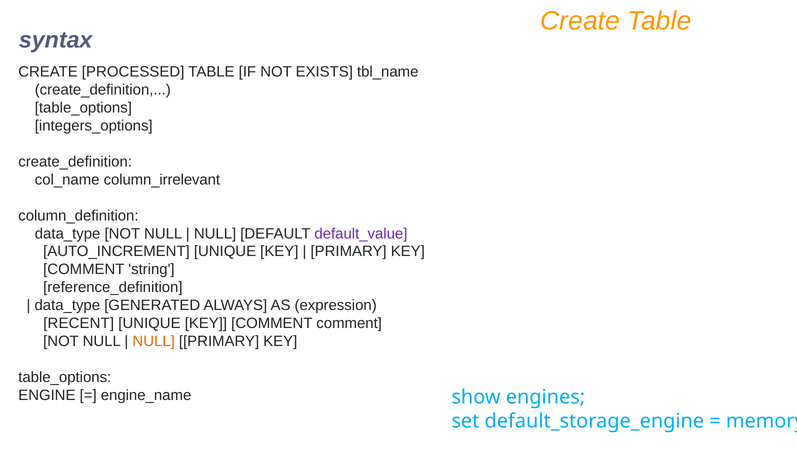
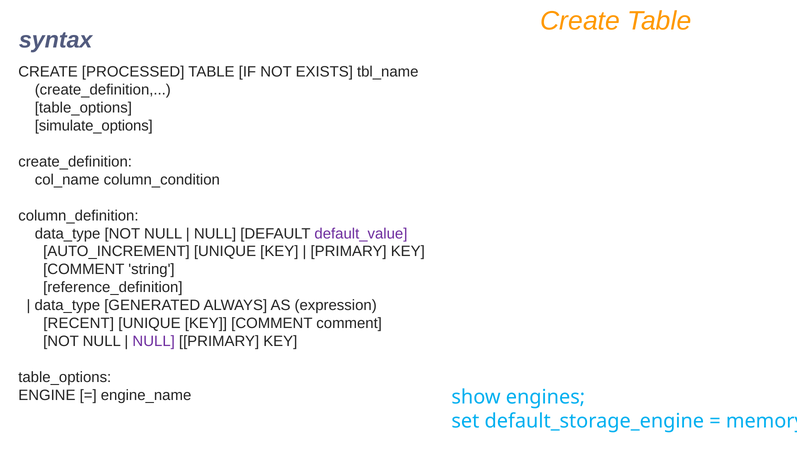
integers_options: integers_options -> simulate_options
column_irrelevant: column_irrelevant -> column_condition
NULL at (154, 341) colour: orange -> purple
